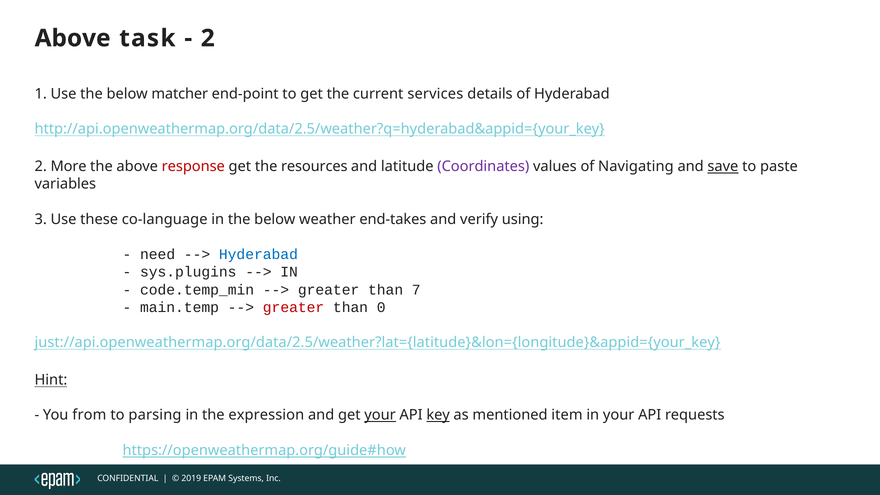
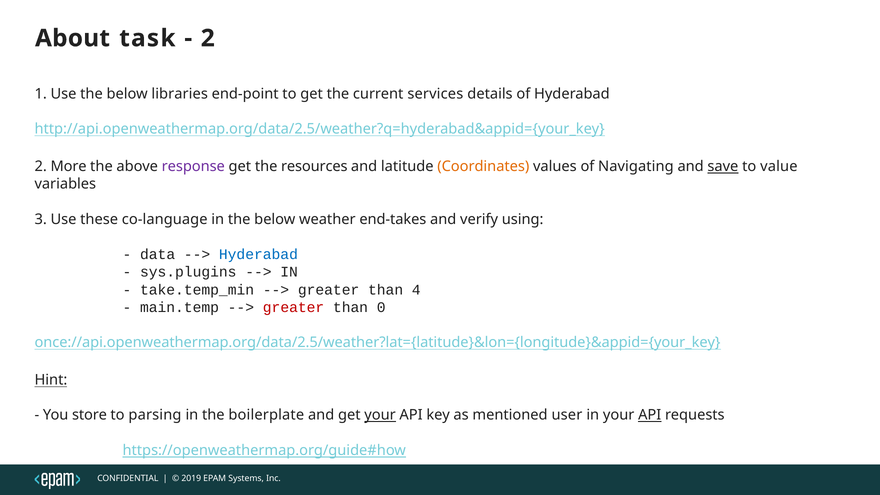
Above at (73, 38): Above -> About
matcher: matcher -> libraries
response colour: red -> purple
Coordinates colour: purple -> orange
paste: paste -> value
need: need -> data
code.temp_min: code.temp_min -> take.temp_min
7: 7 -> 4
just://api.openweathermap.org/data/2.5/weather?lat={latitude}&lon={longitude}&appid={your_key: just://api.openweathermap.org/data/2.5/weather?lat={latitude}&lon={longitude}&appid={your_key -> once://api.openweathermap.org/data/2.5/weather?lat={latitude}&lon={longitude}&appid={your_key
from: from -> store
expression: expression -> boilerplate
key underline: present -> none
item: item -> user
API at (650, 415) underline: none -> present
